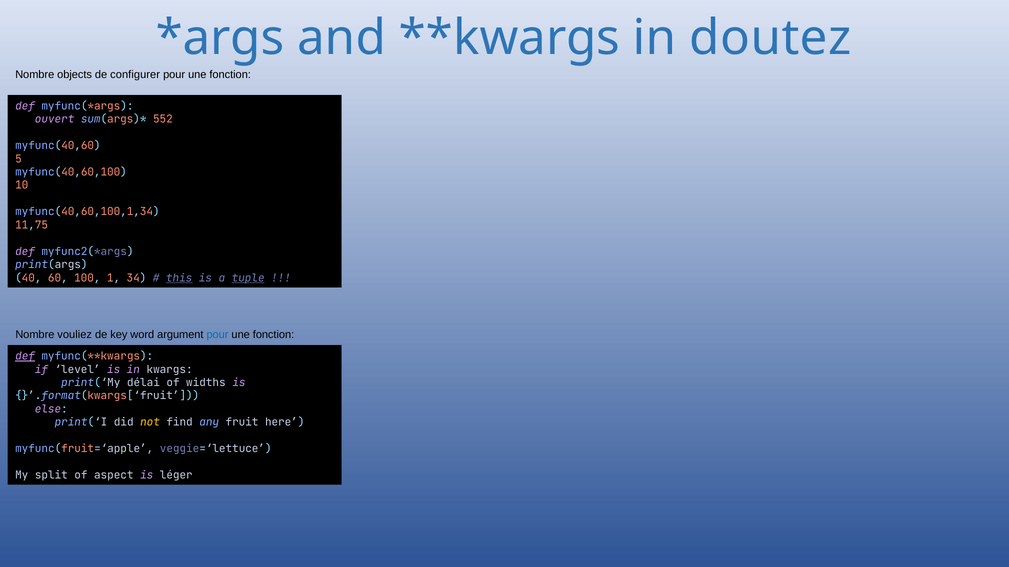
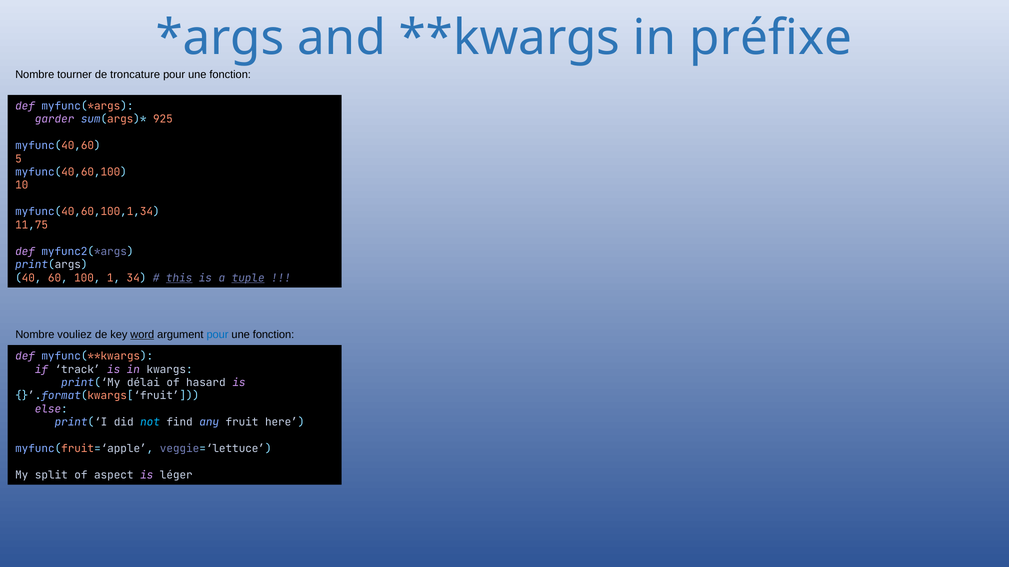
doutez: doutez -> préfixe
objects: objects -> tourner
configurer: configurer -> troncature
ouvert: ouvert -> garder
552: 552 -> 925
word underline: none -> present
def at (25, 357) underline: present -> none
level: level -> track
widths: widths -> hasard
not colour: yellow -> light blue
